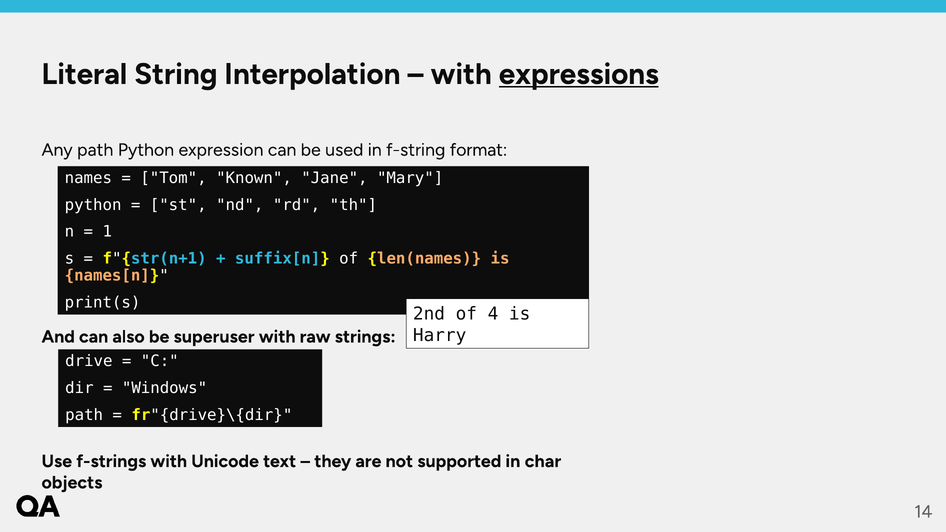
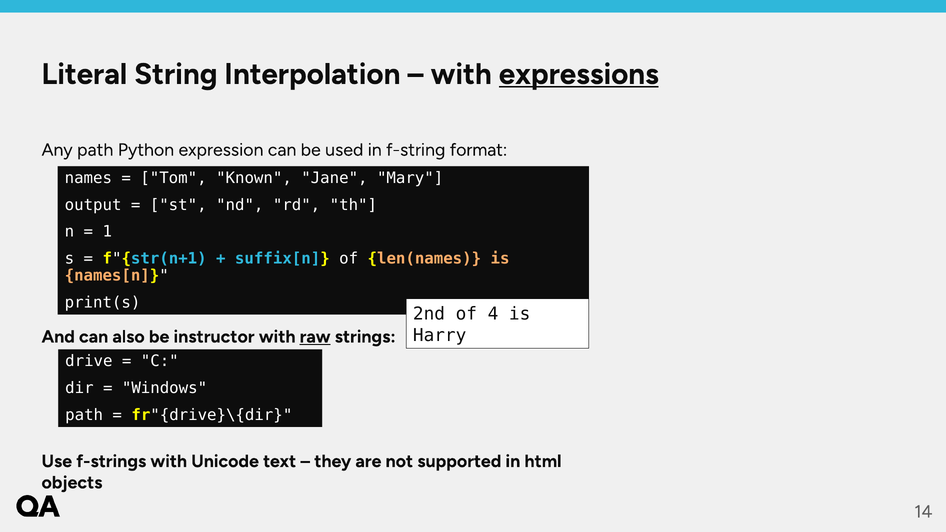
python at (93, 205): python -> output
superuser: superuser -> instructor
raw underline: none -> present
char: char -> html
